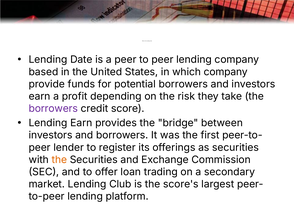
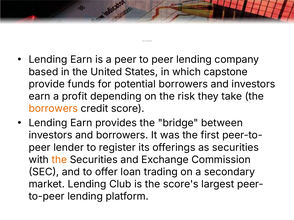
Date at (81, 60): Date -> Earn
which company: company -> capstone
borrowers at (53, 109) colour: purple -> orange
